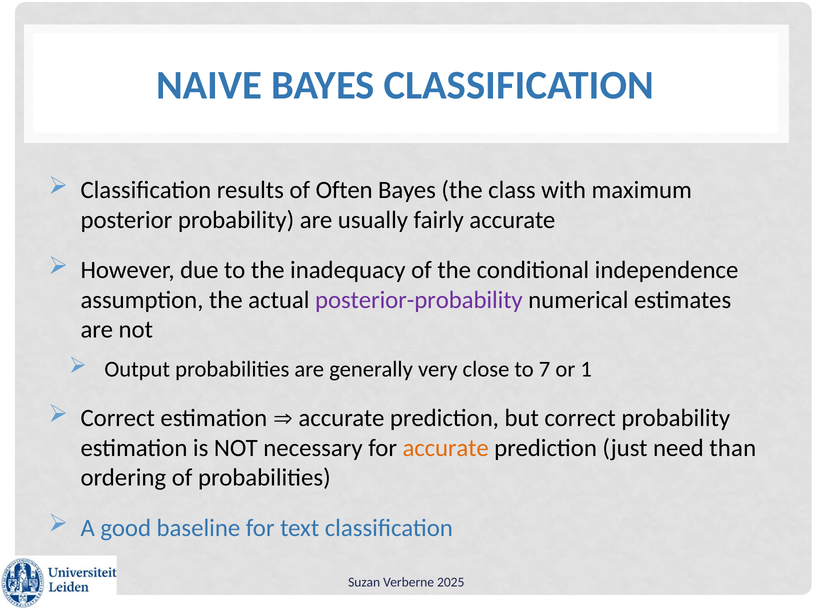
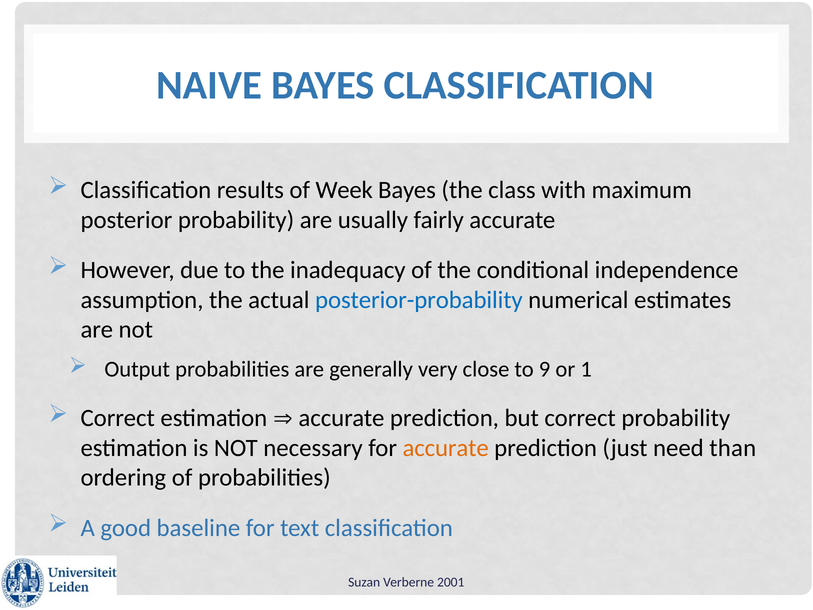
Often: Often -> Week
posterior-probability colour: purple -> blue
7: 7 -> 9
2025: 2025 -> 2001
